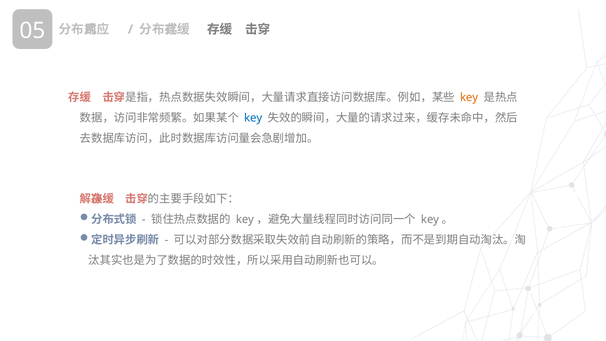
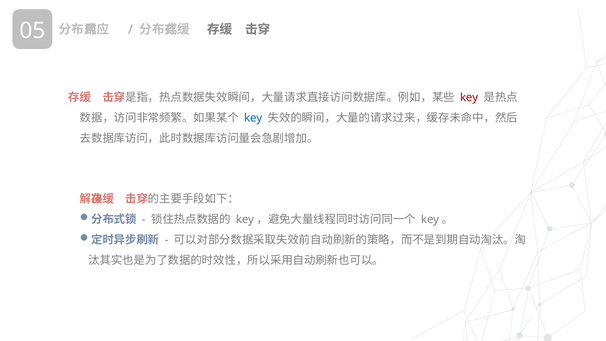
key at (469, 97) colour: orange -> red
